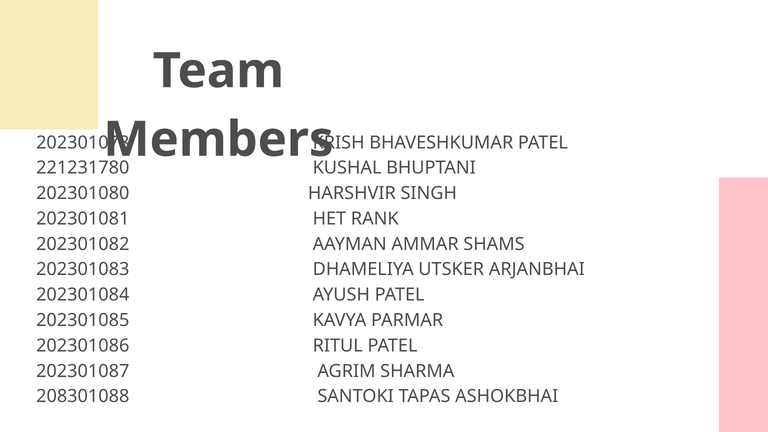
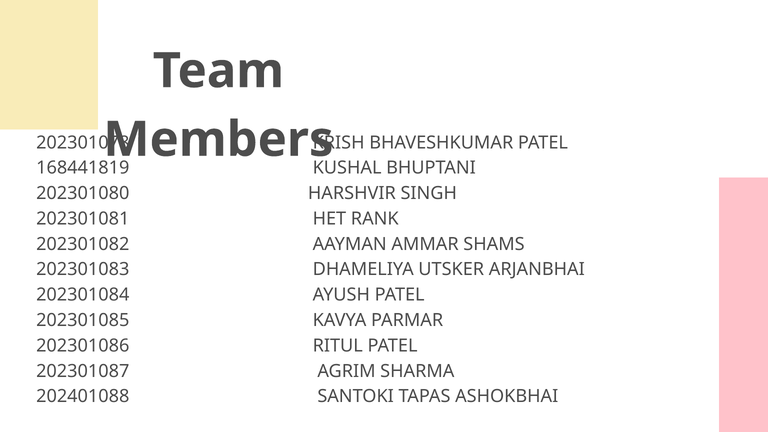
221231780: 221231780 -> 168441819
208301088: 208301088 -> 202401088
